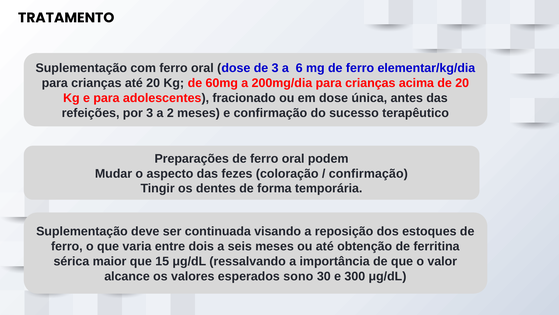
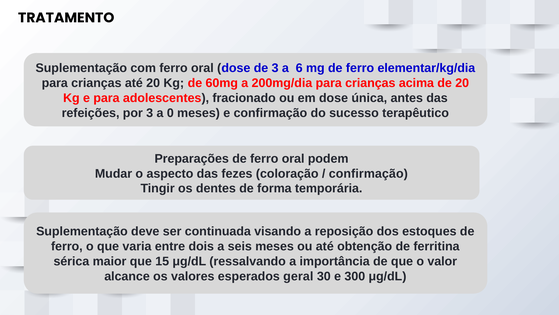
2: 2 -> 0
sono: sono -> geral
